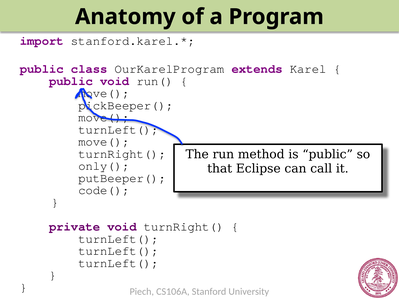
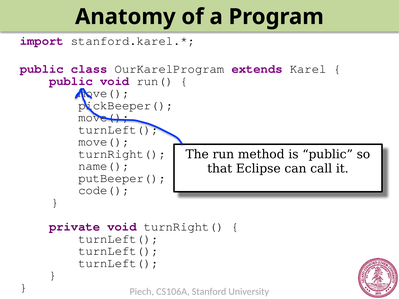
only(: only( -> name(
